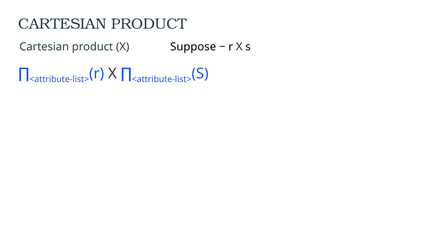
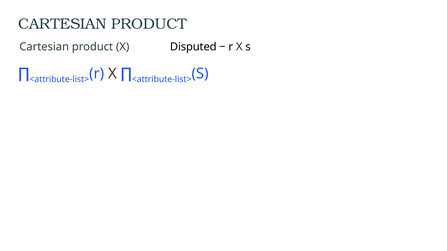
Suppose: Suppose -> Disputed
